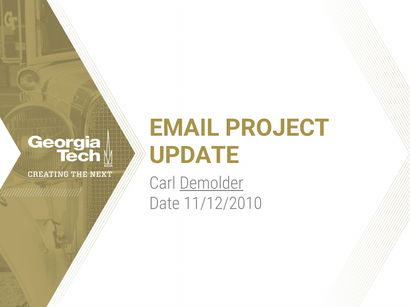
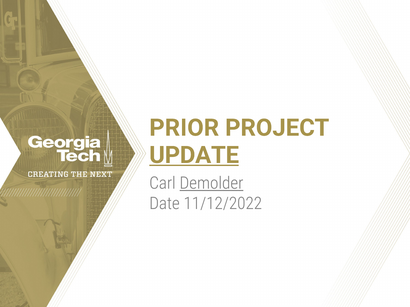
EMAIL: EMAIL -> PRIOR
UPDATE underline: none -> present
11/12/2010: 11/12/2010 -> 11/12/2022
